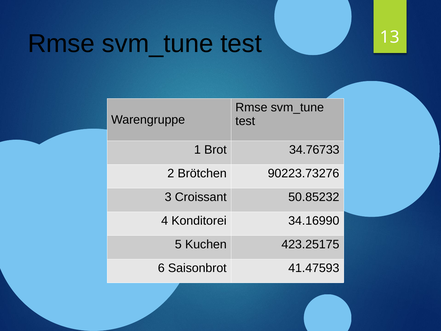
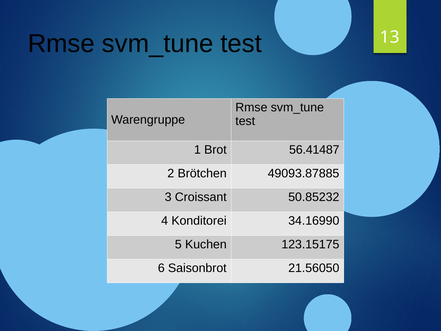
34.76733: 34.76733 -> 56.41487
90223.73276: 90223.73276 -> 49093.87885
423.25175: 423.25175 -> 123.15175
41.47593: 41.47593 -> 21.56050
